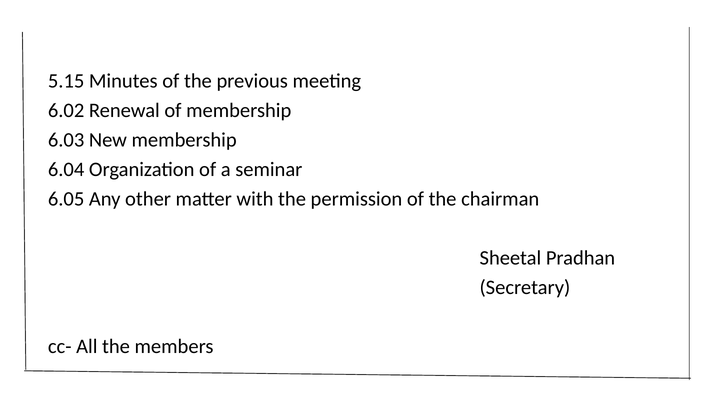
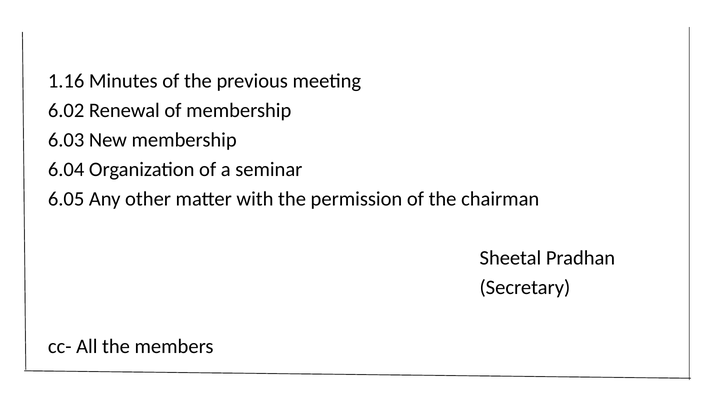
5.15: 5.15 -> 1.16
